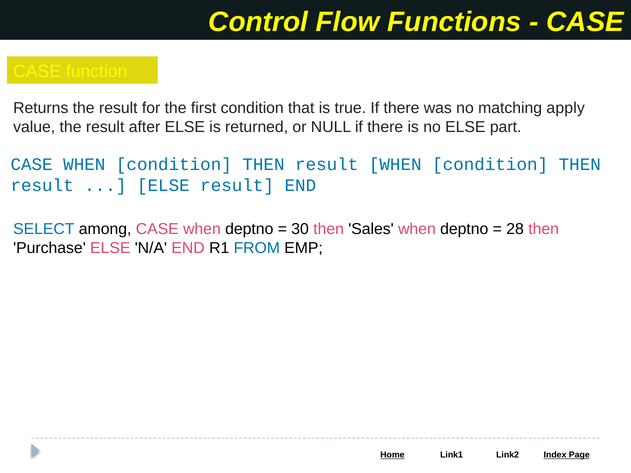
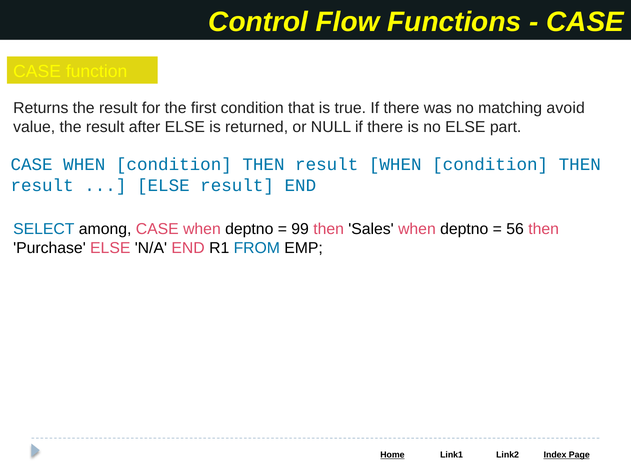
apply: apply -> avoid
30: 30 -> 99
28: 28 -> 56
